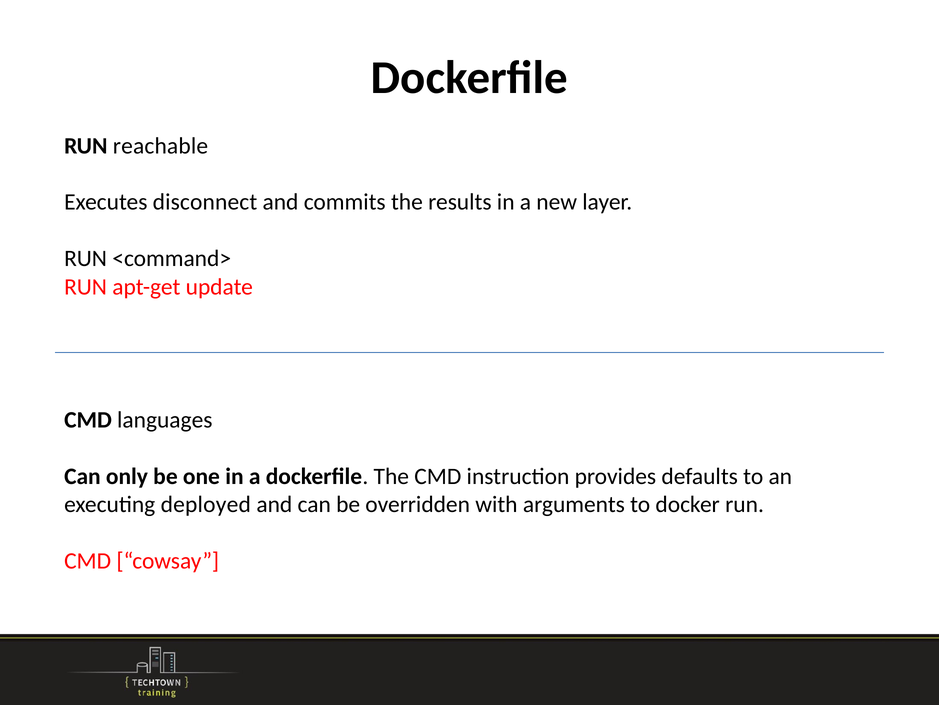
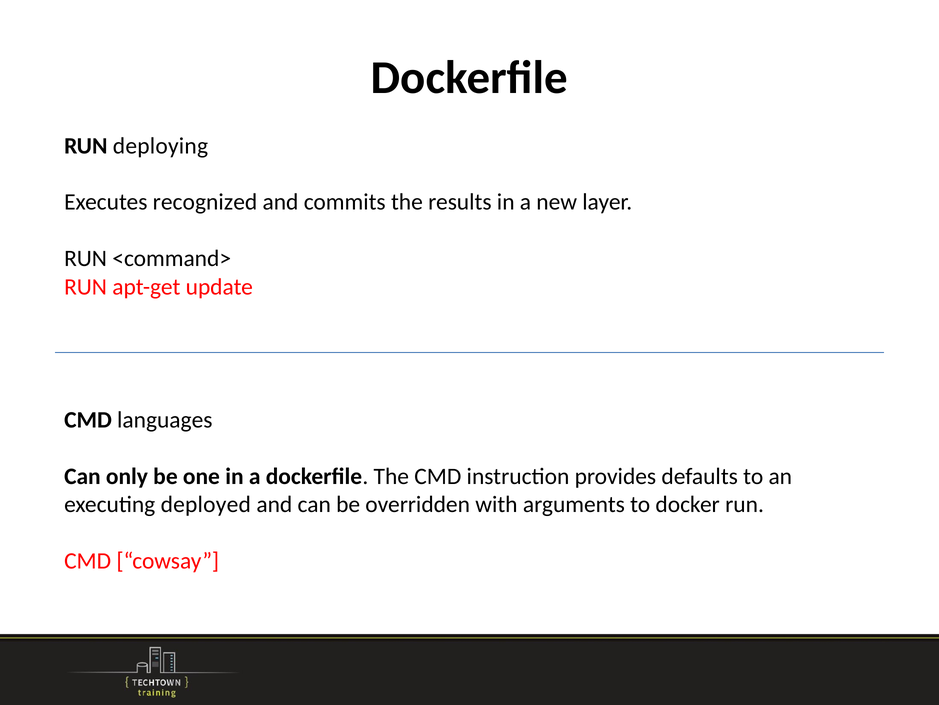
reachable: reachable -> deploying
disconnect: disconnect -> recognized
